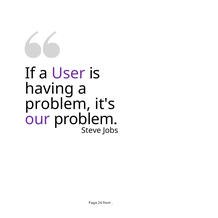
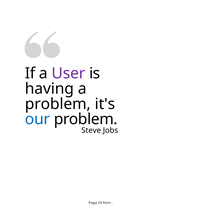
our colour: purple -> blue
